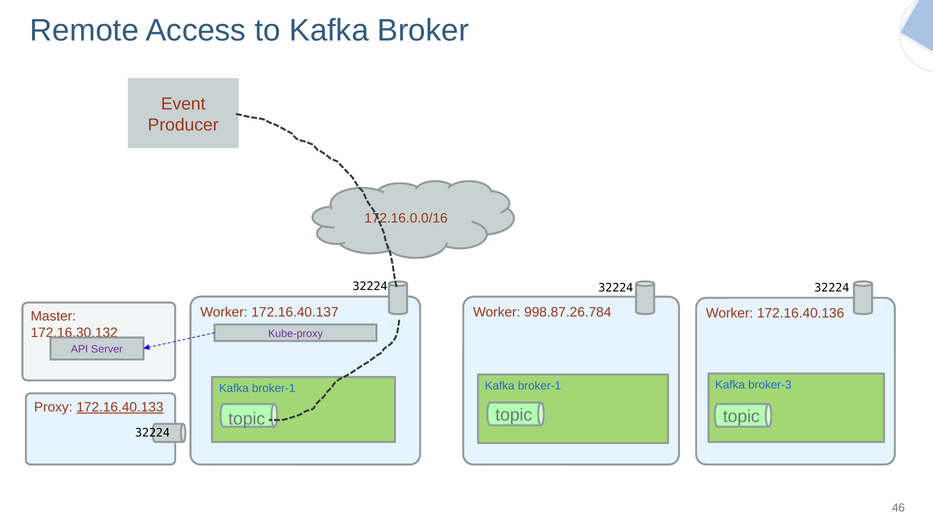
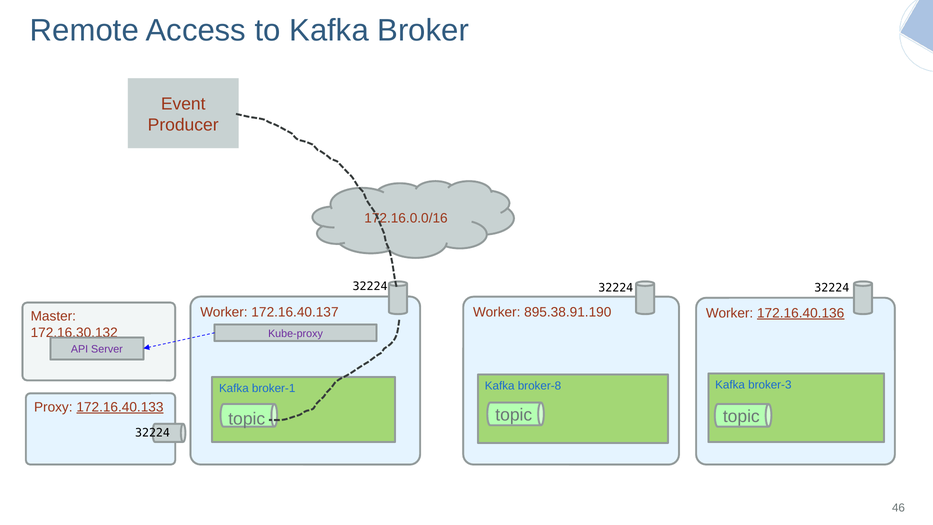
998.87.26.784: 998.87.26.784 -> 895.38.91.190
172.16.40.136 underline: none -> present
broker-1 at (539, 386): broker-1 -> broker-8
